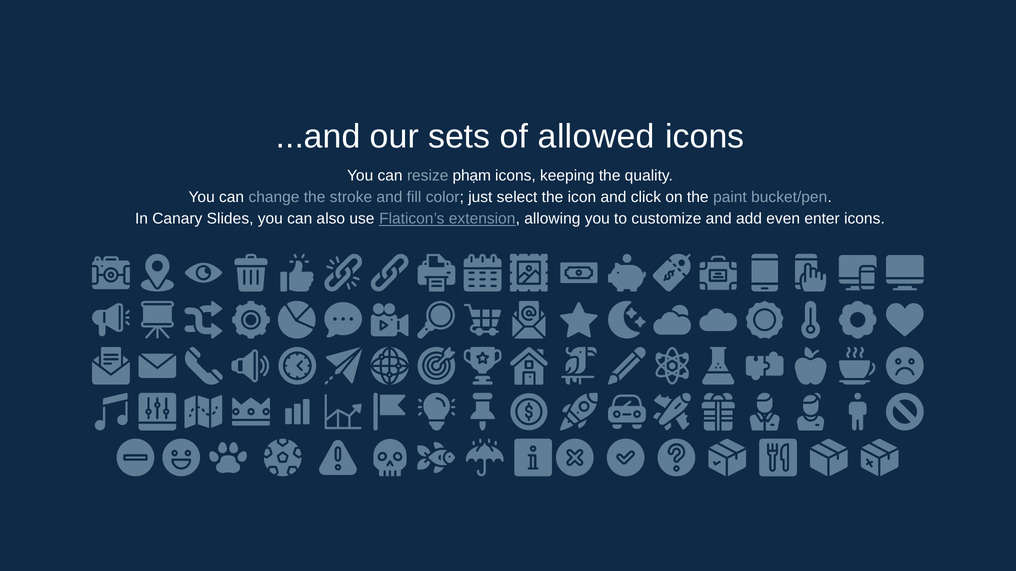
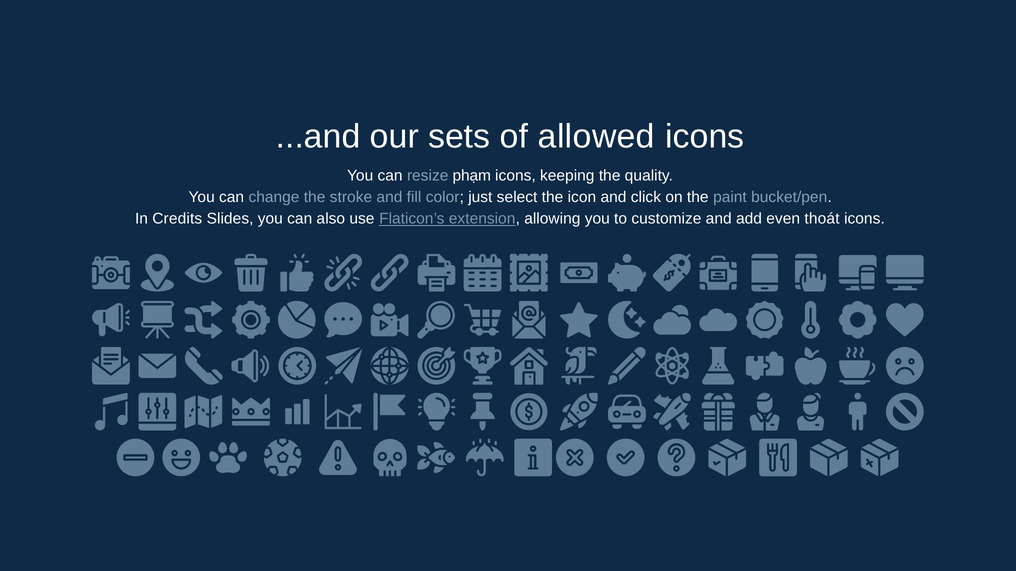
Canary: Canary -> Credits
enter: enter -> thoát
